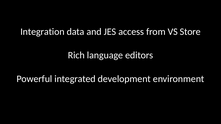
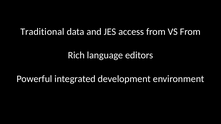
Integration: Integration -> Traditional
VS Store: Store -> From
